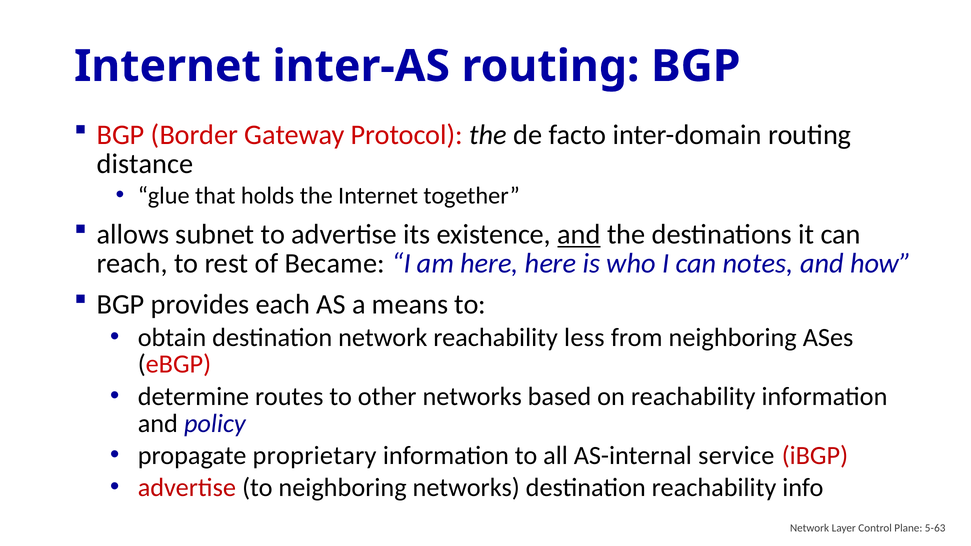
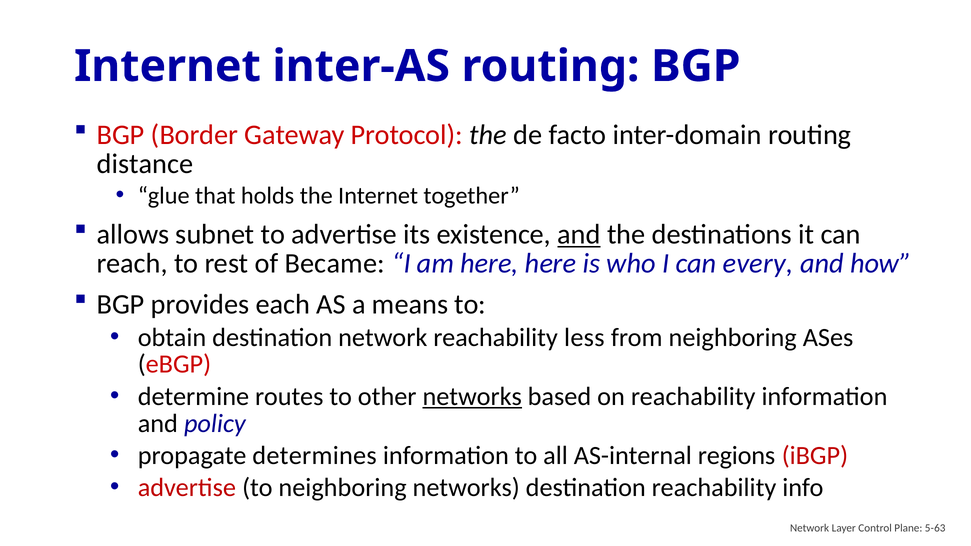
notes: notes -> every
networks at (472, 397) underline: none -> present
proprietary: proprietary -> determines
service: service -> regions
